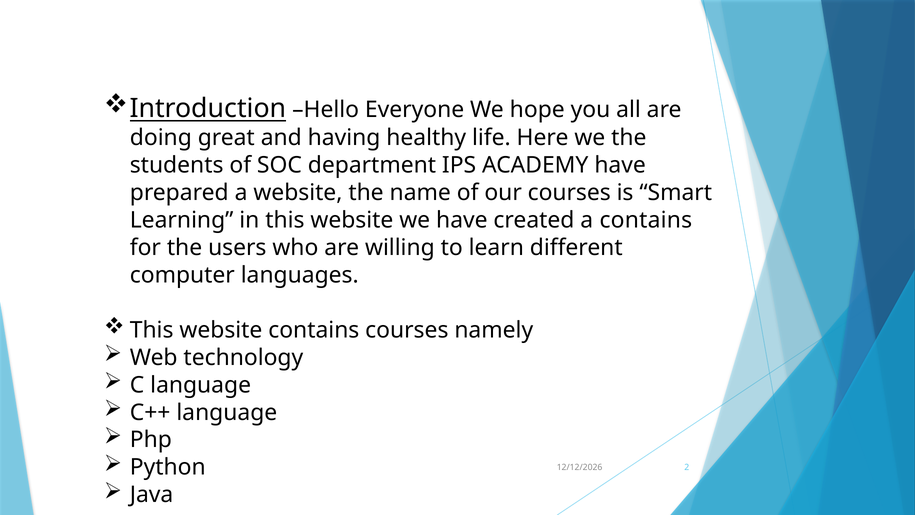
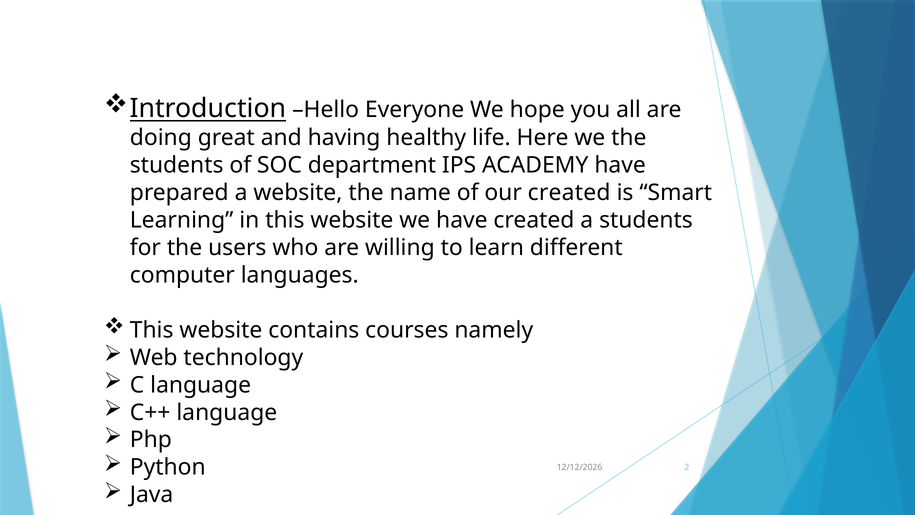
our courses: courses -> created
a contains: contains -> students
